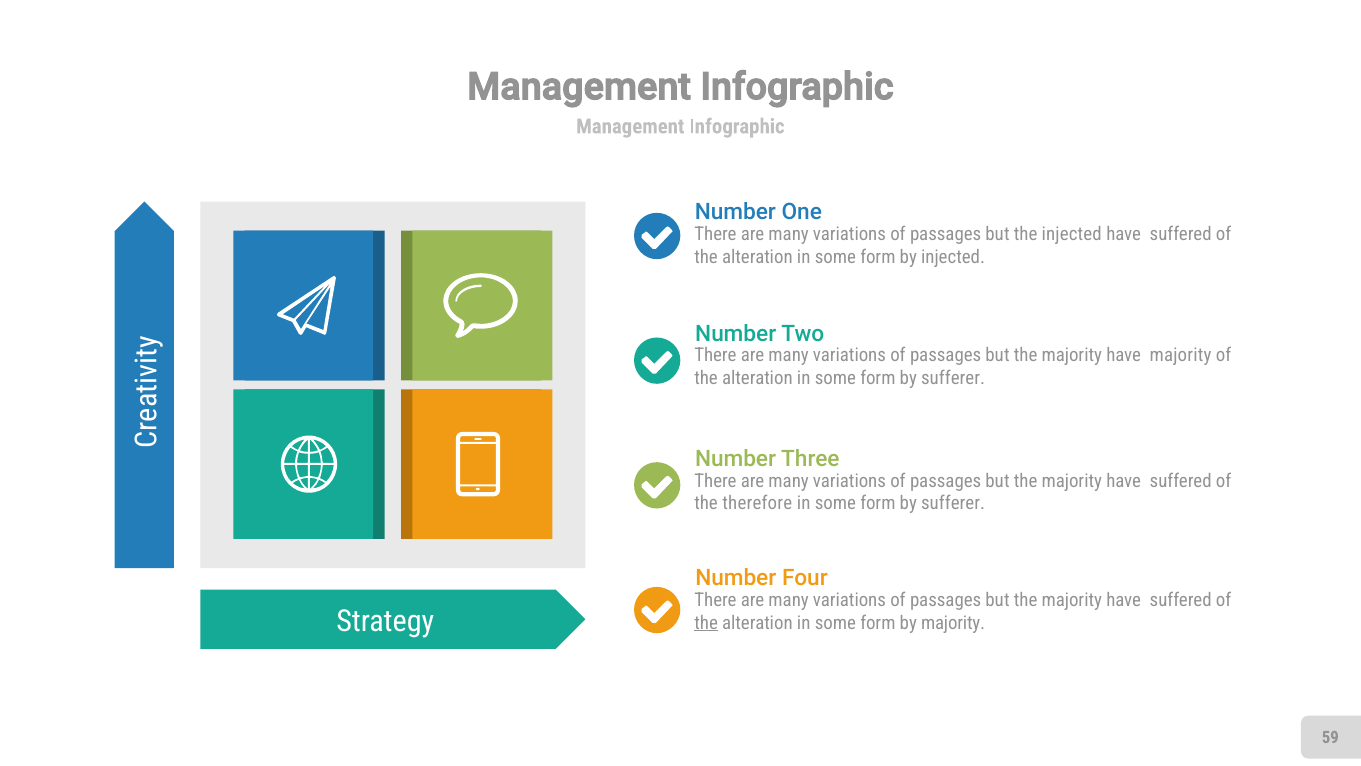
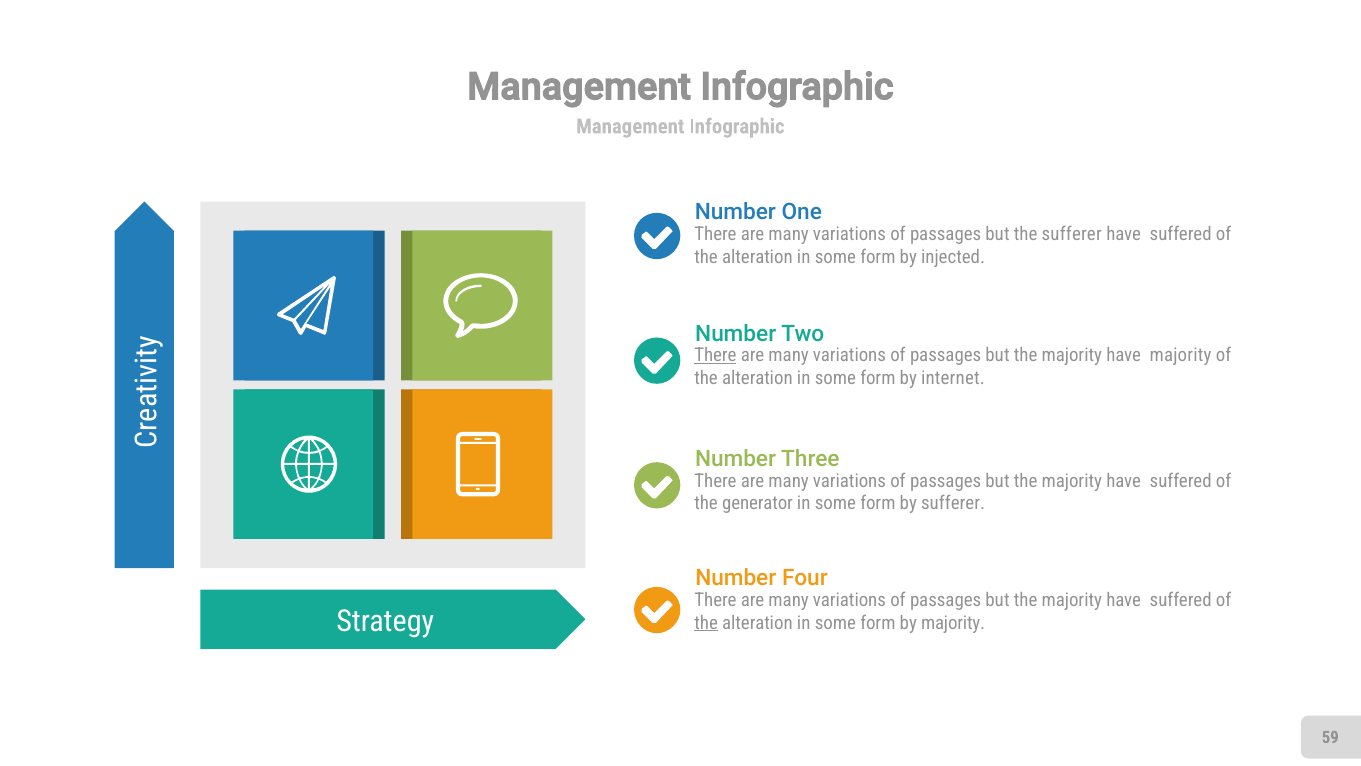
the injected: injected -> sufferer
There at (715, 355) underline: none -> present
sufferer at (953, 378): sufferer -> internet
therefore: therefore -> generator
